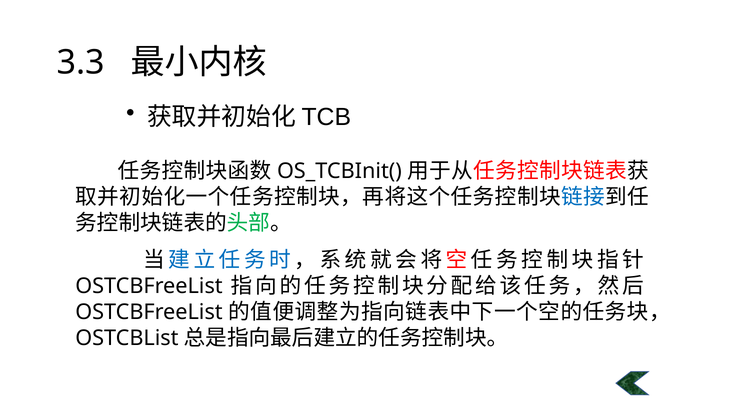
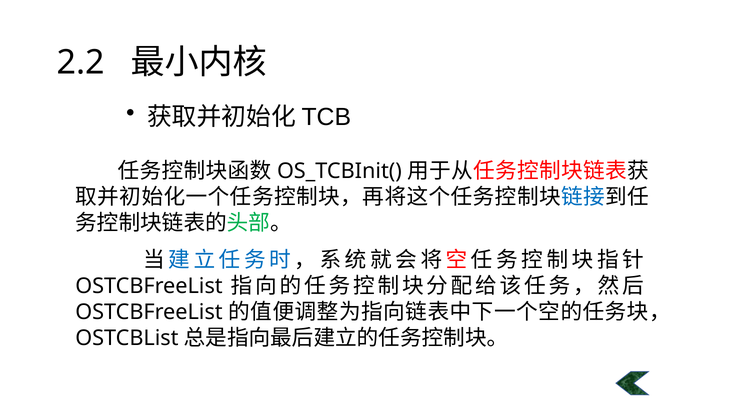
3.3: 3.3 -> 2.2
